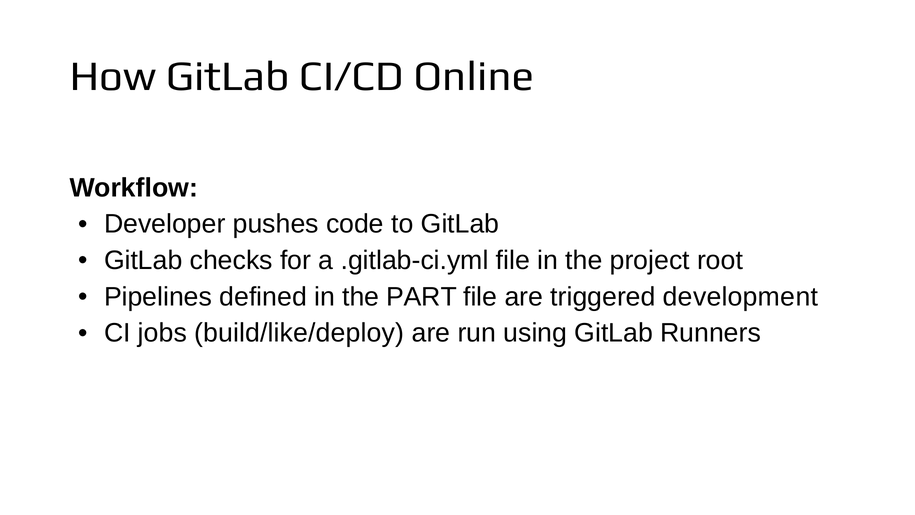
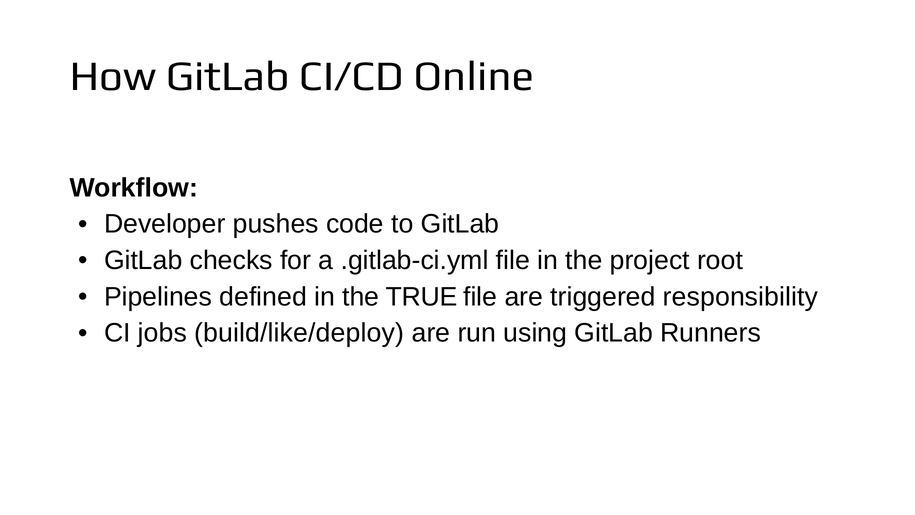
PART: PART -> TRUE
development: development -> responsibility
